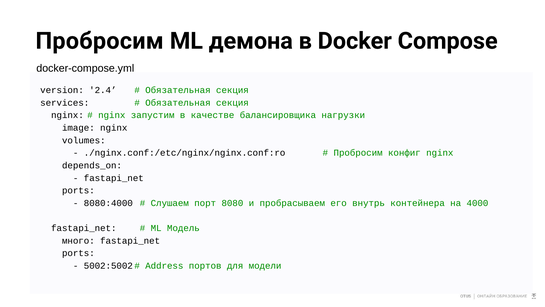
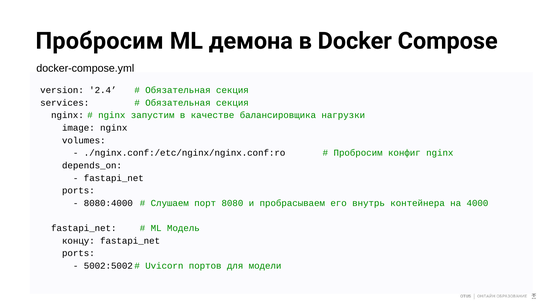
много: много -> концу
Address: Address -> Uvicorn
